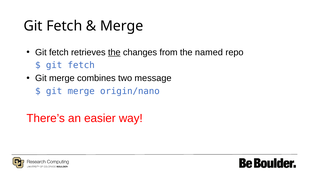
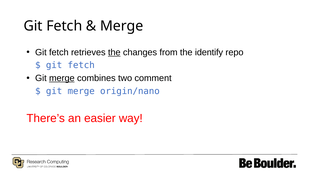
named: named -> identify
merge at (62, 78) underline: none -> present
message: message -> comment
